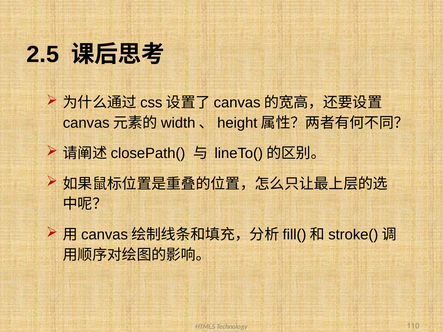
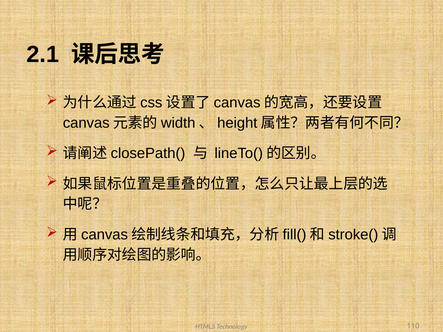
2.5: 2.5 -> 2.1
